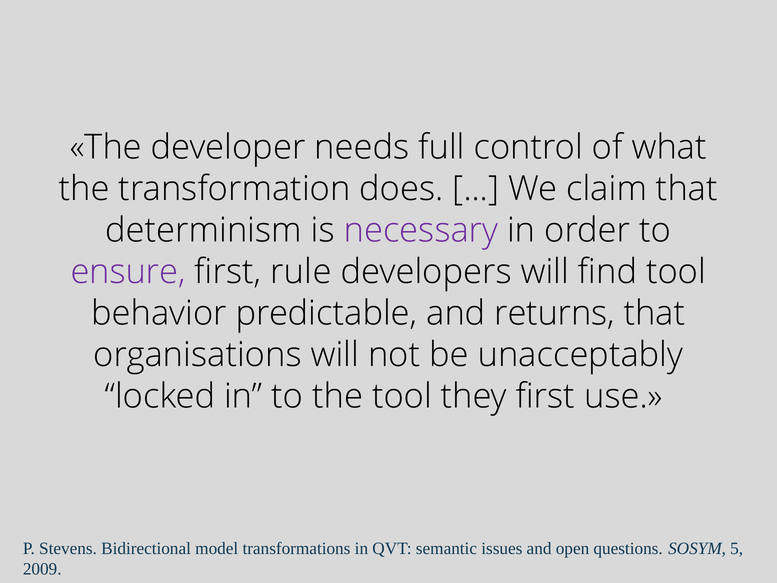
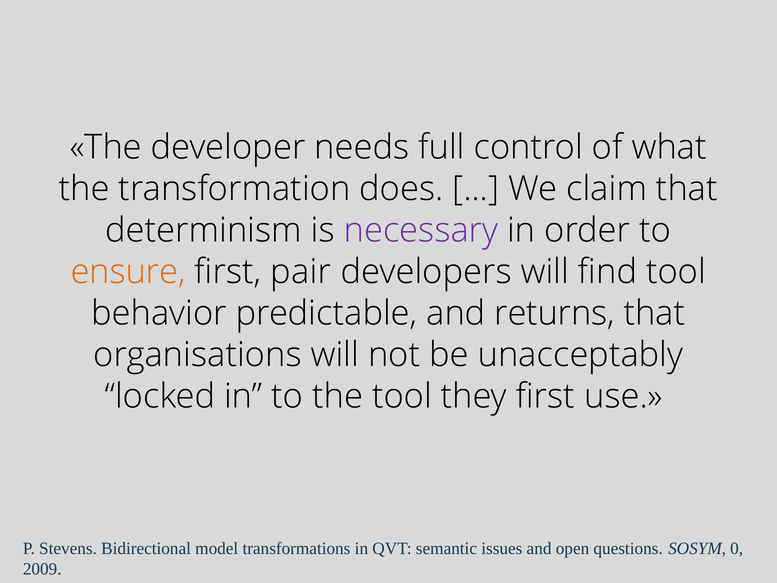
ensure colour: purple -> orange
rule: rule -> pair
5: 5 -> 0
